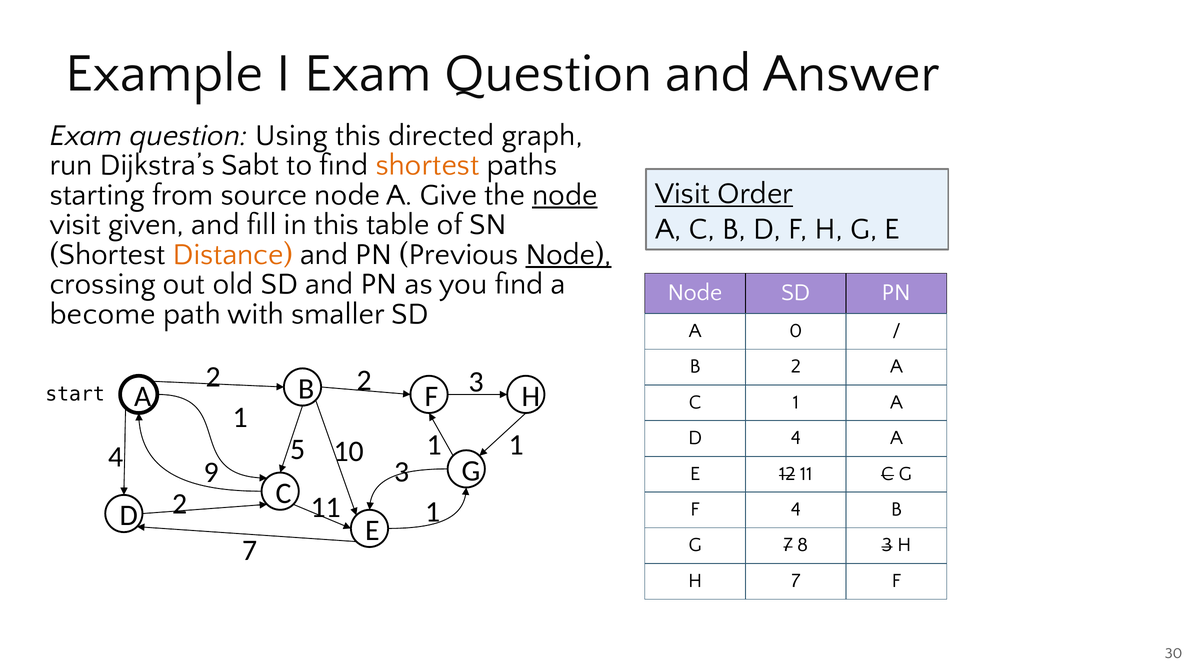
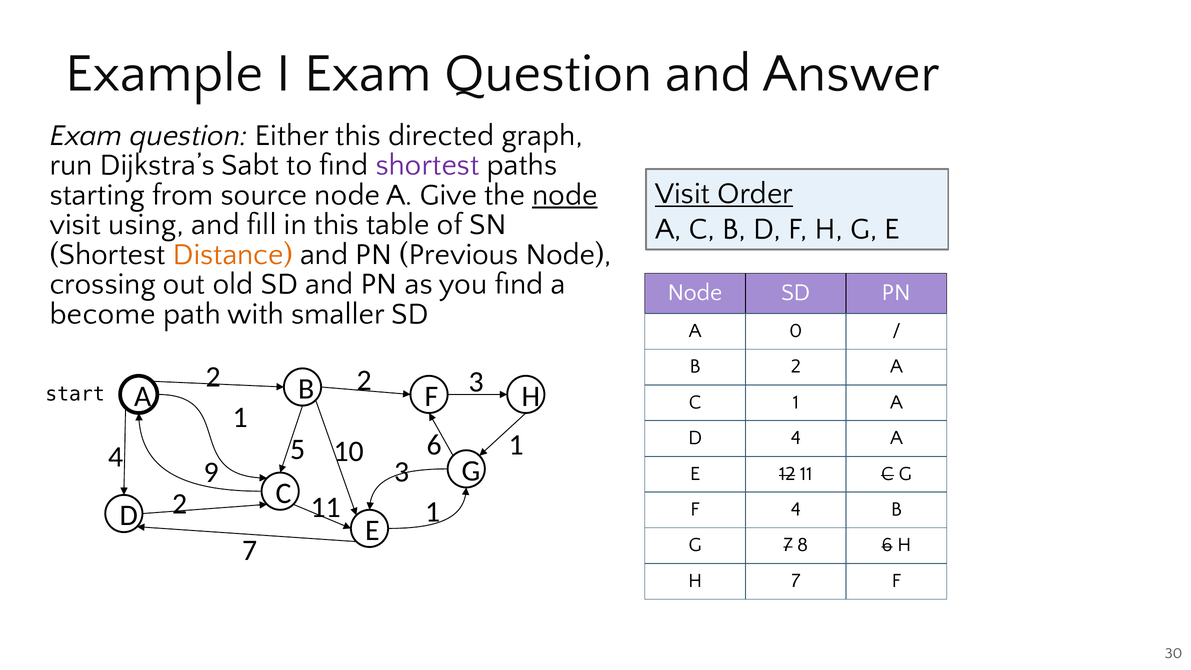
Using: Using -> Either
shortest at (427, 165) colour: orange -> purple
given: given -> using
Node at (569, 254) underline: present -> none
10 1: 1 -> 6
8 3: 3 -> 6
